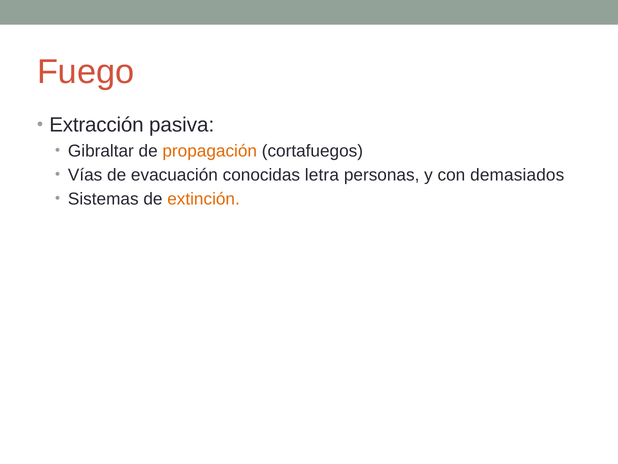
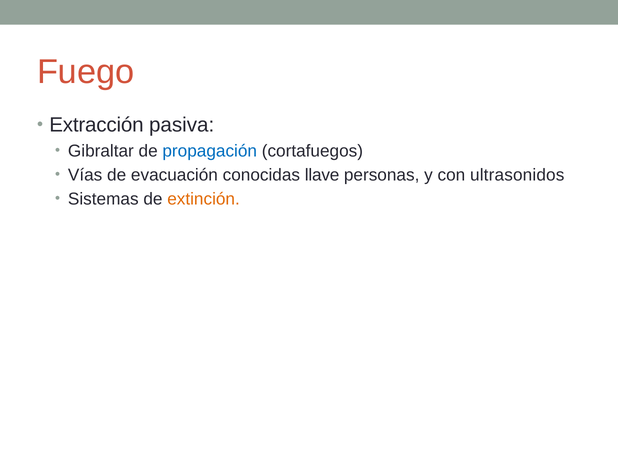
propagación colour: orange -> blue
letra: letra -> llave
demasiados: demasiados -> ultrasonidos
